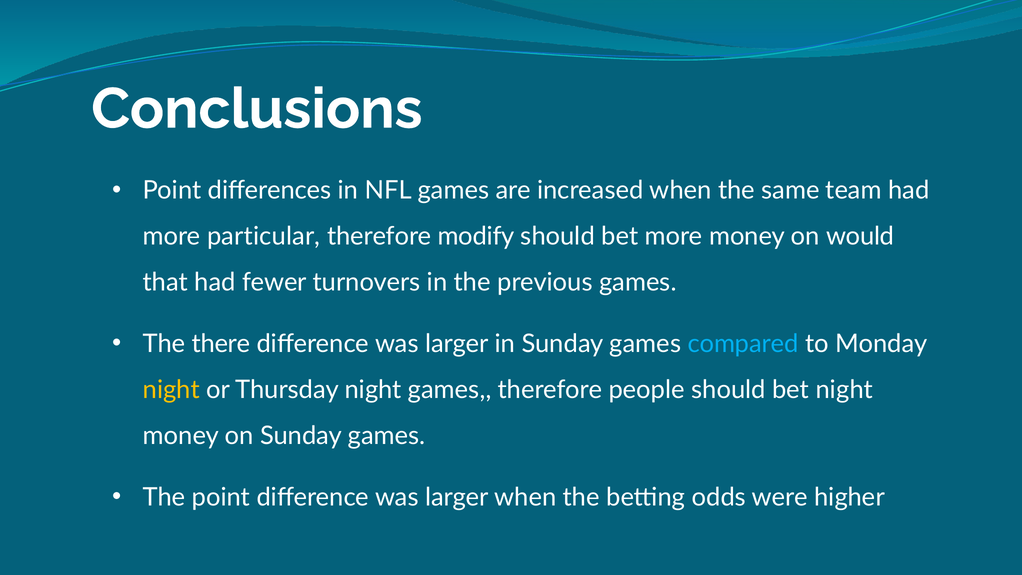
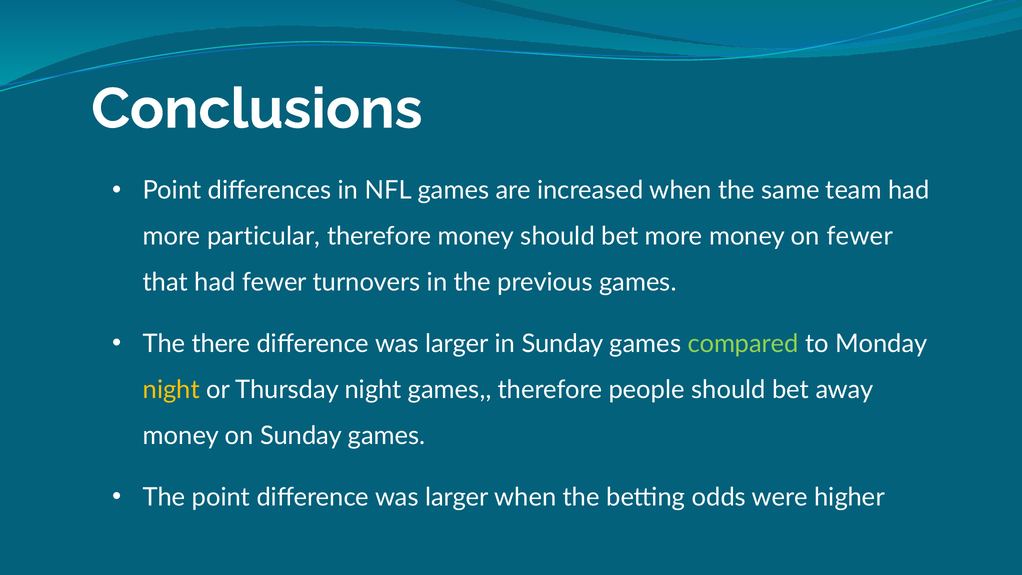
therefore modify: modify -> money
on would: would -> fewer
compared colour: light blue -> light green
bet night: night -> away
